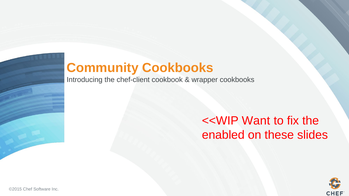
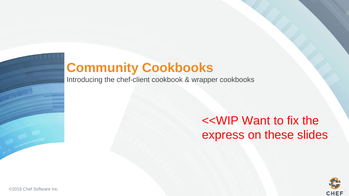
enabled: enabled -> express
